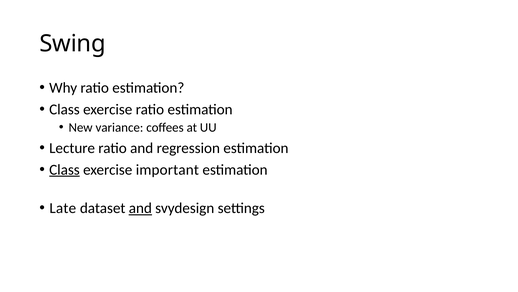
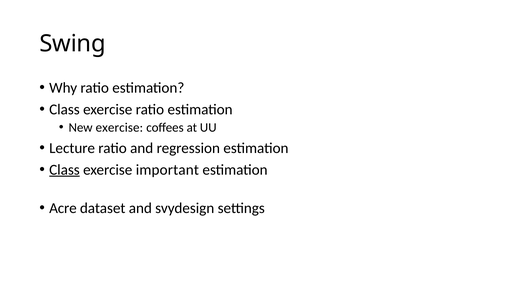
New variance: variance -> exercise
Late: Late -> Acre
and at (140, 208) underline: present -> none
